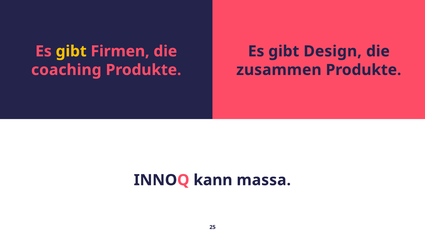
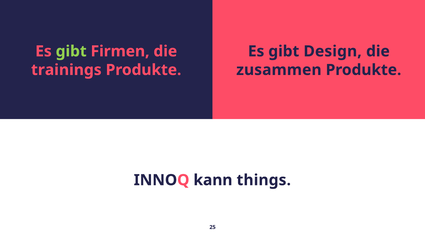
gibt at (71, 51) colour: yellow -> light green
coaching: coaching -> trainings
massa: massa -> things
